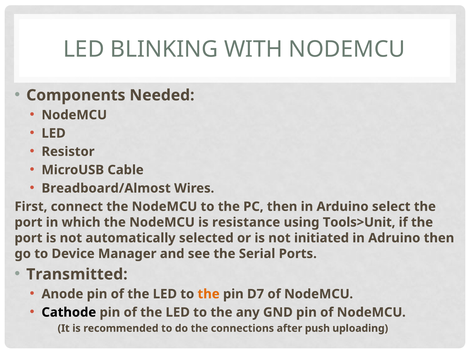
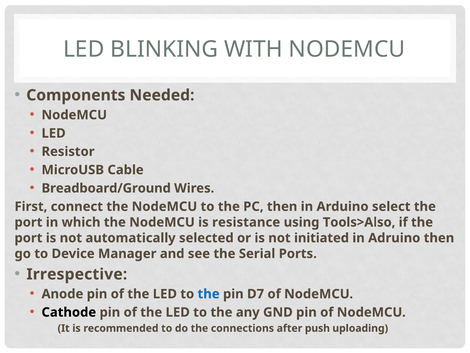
Breadboard/Almost: Breadboard/Almost -> Breadboard/Ground
Tools>Unit: Tools>Unit -> Tools>Also
Transmitted: Transmitted -> Irrespective
the at (209, 294) colour: orange -> blue
